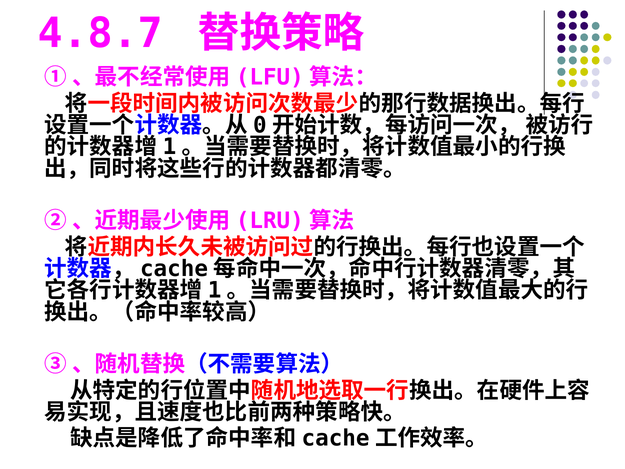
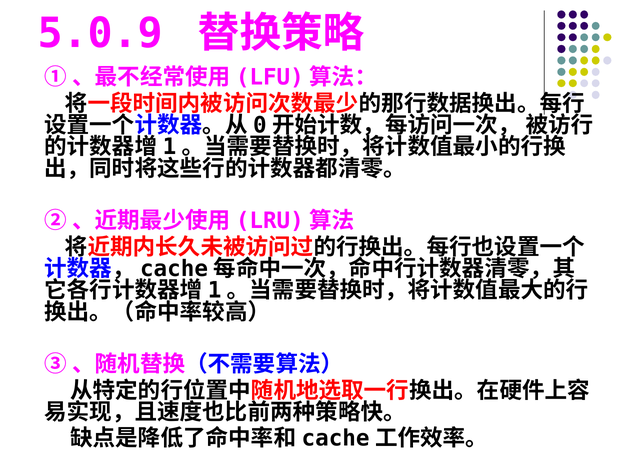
4.8.7: 4.8.7 -> 5.0.9
